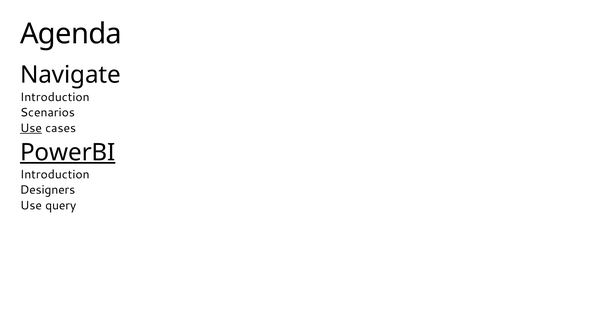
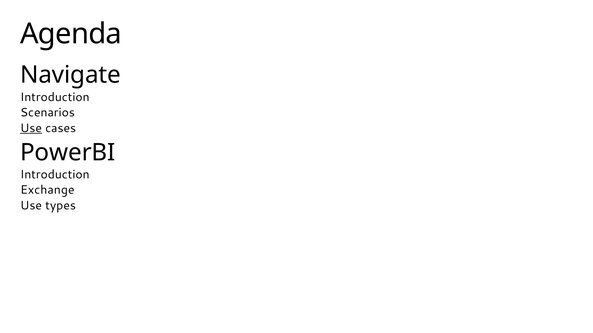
PowerBI underline: present -> none
Designers: Designers -> Exchange
query: query -> types
